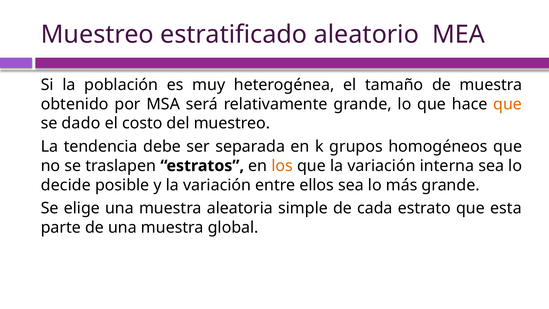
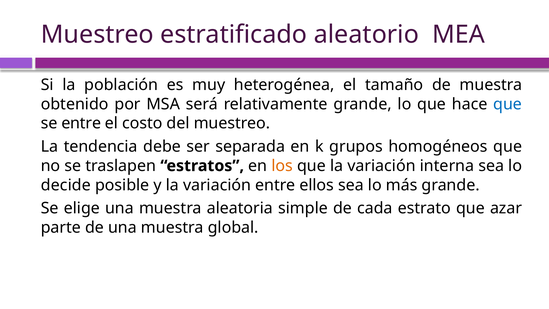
que at (508, 104) colour: orange -> blue
se dado: dado -> entre
esta: esta -> azar
